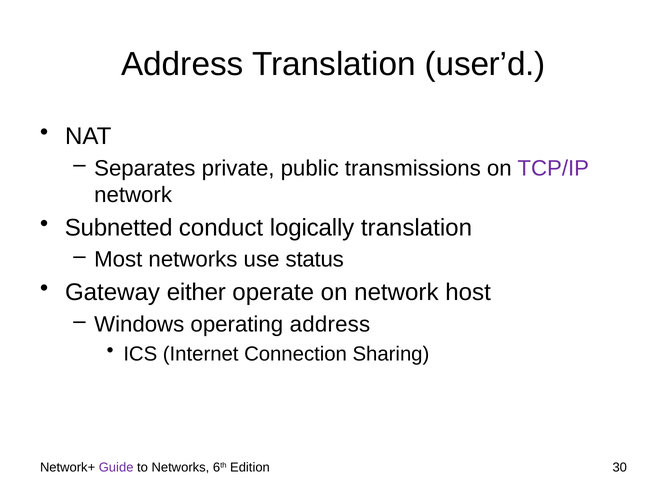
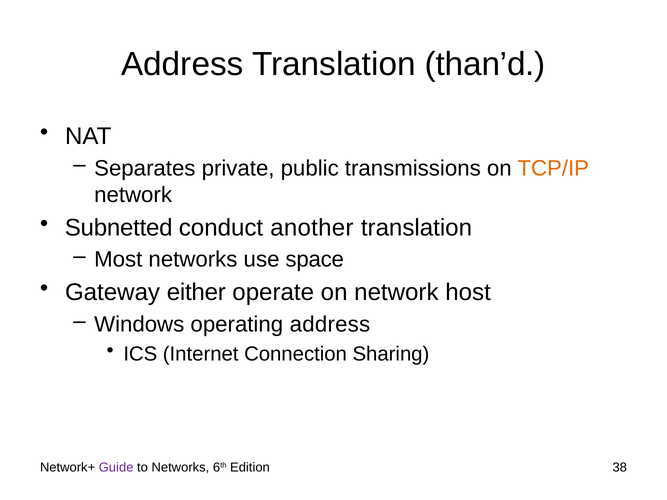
user’d: user’d -> than’d
TCP/IP colour: purple -> orange
logically: logically -> another
status: status -> space
30: 30 -> 38
